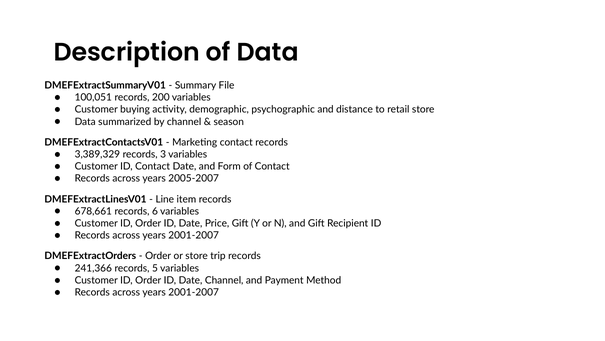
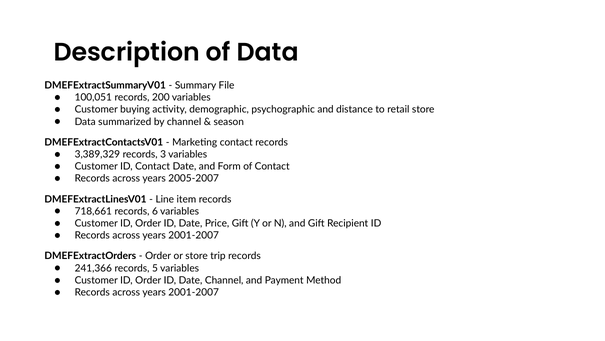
678,661: 678,661 -> 718,661
